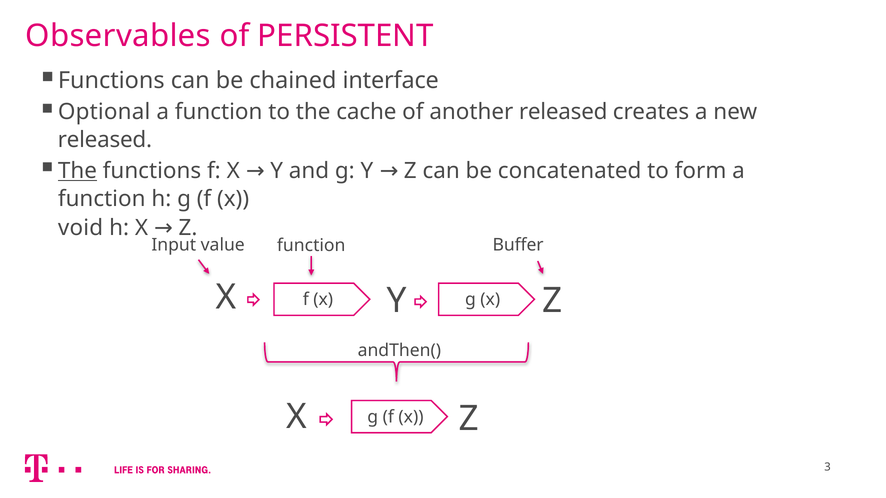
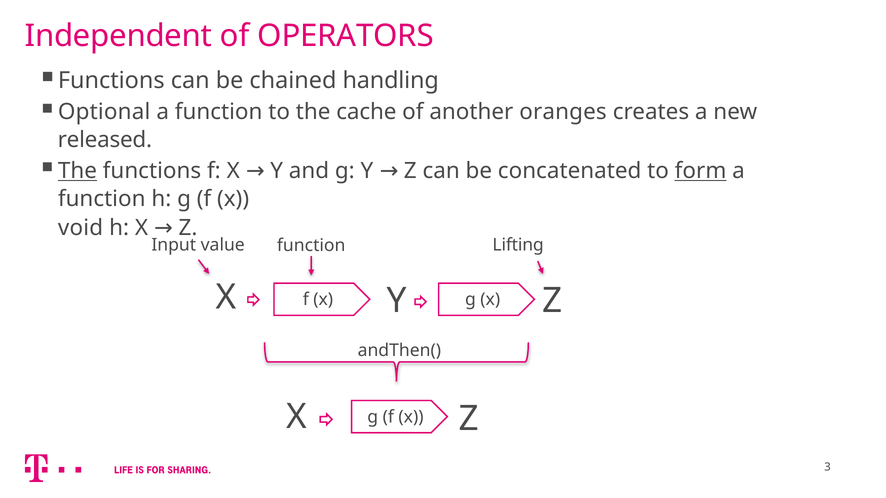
Observables: Observables -> Independent
PERSISTENT: PERSISTENT -> OPERATORS
interface: interface -> handling
another released: released -> oranges
form underline: none -> present
Buffer: Buffer -> Lifting
